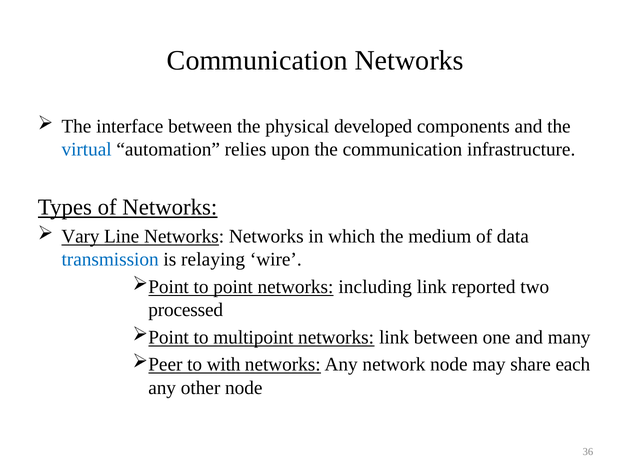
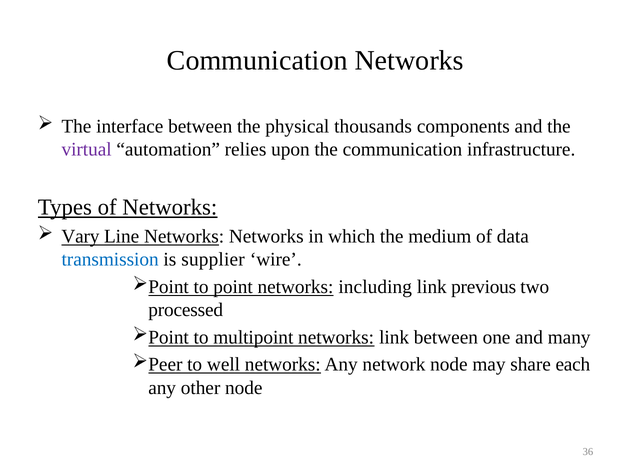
developed: developed -> thousands
virtual colour: blue -> purple
relaying: relaying -> supplier
reported: reported -> previous
with: with -> well
